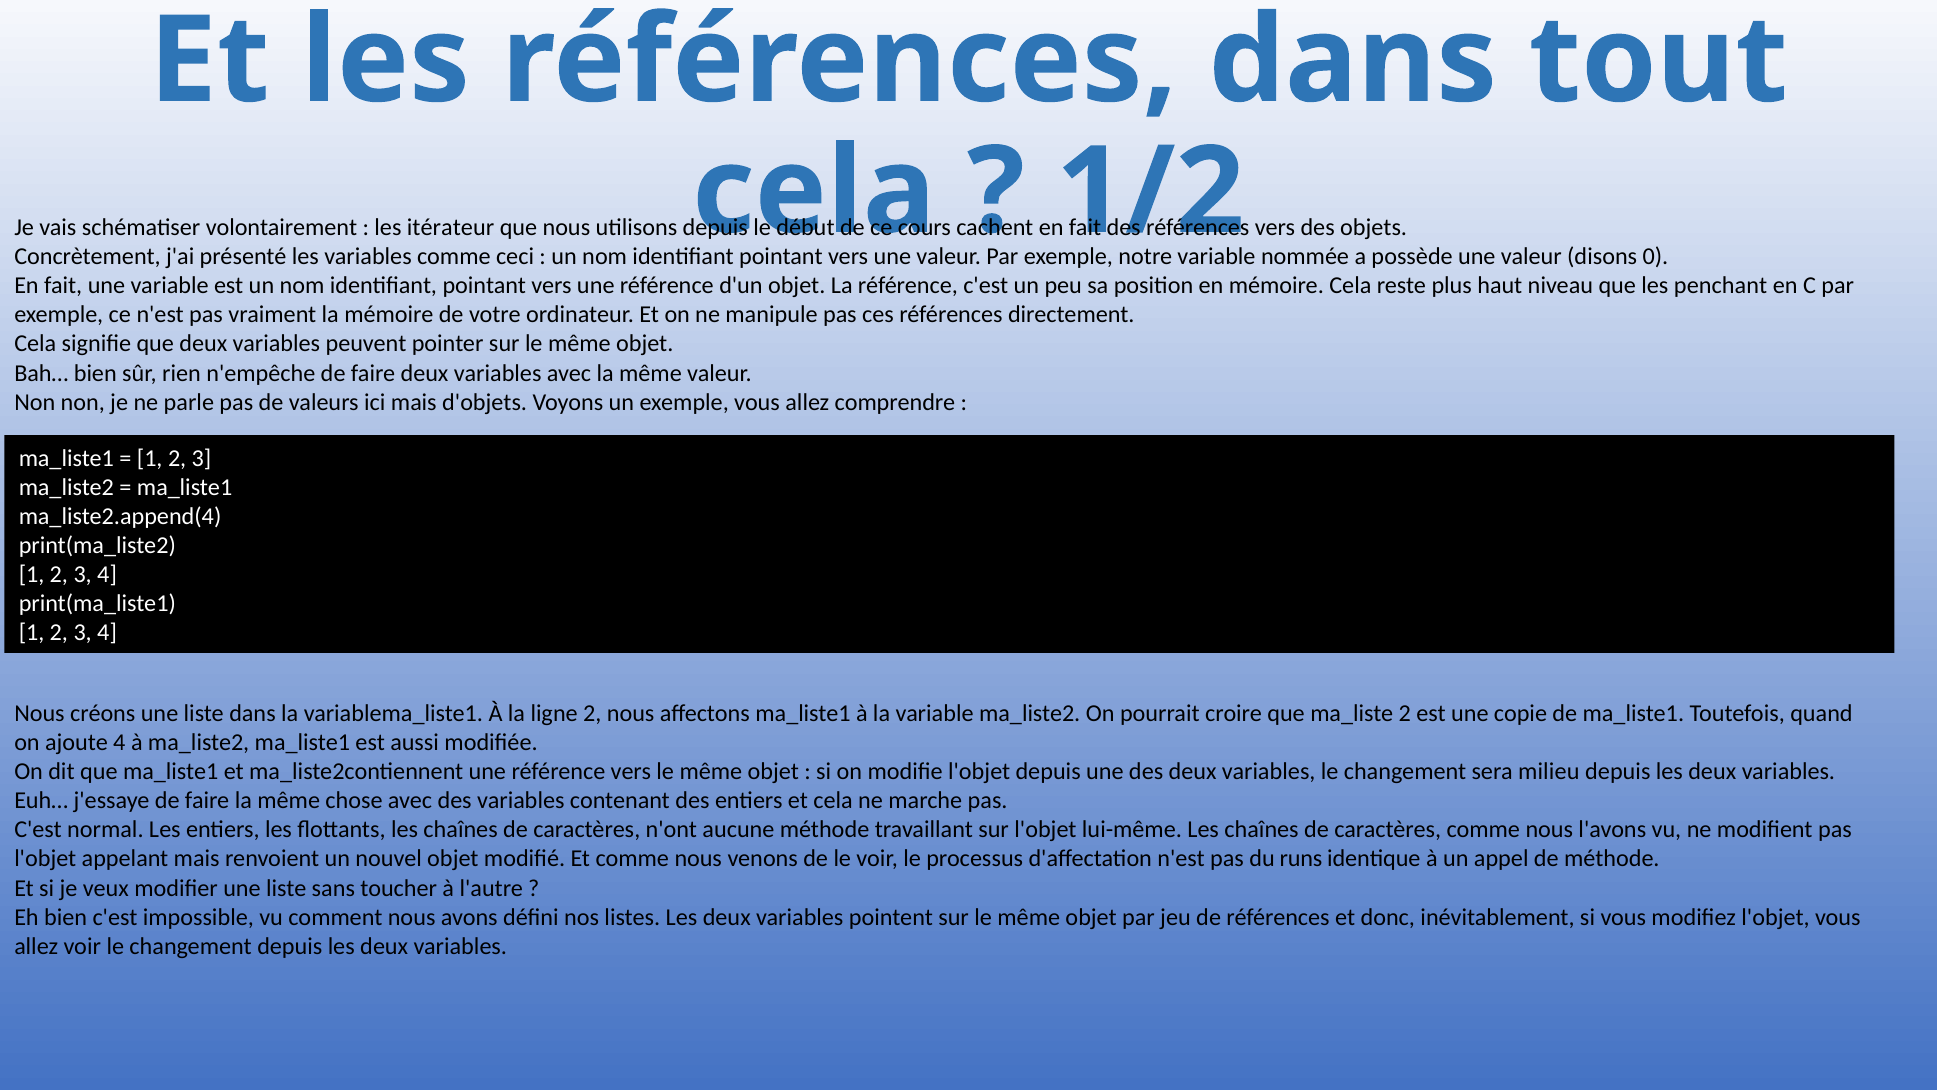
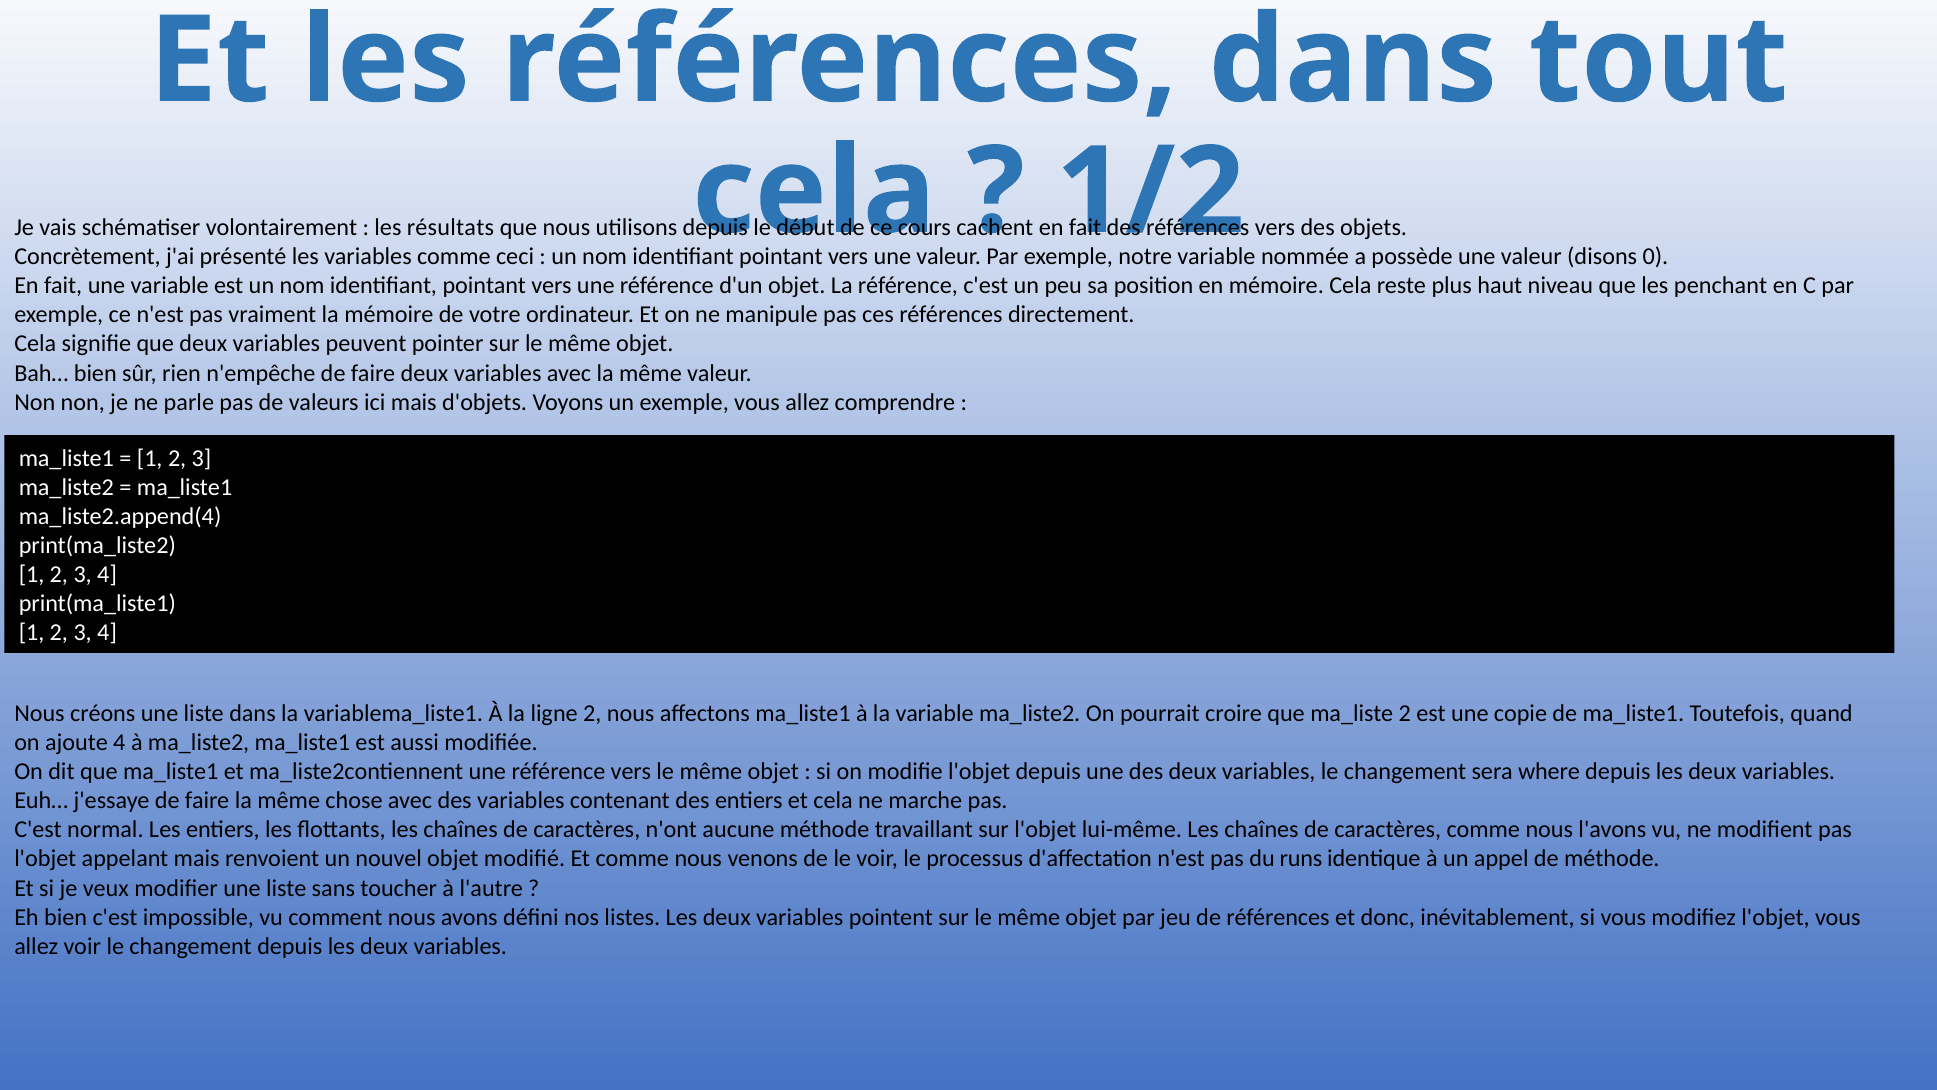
itérateur: itérateur -> résultats
milieu: milieu -> where
